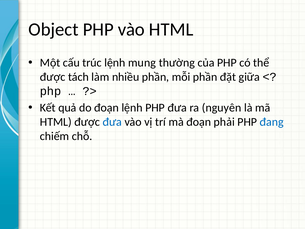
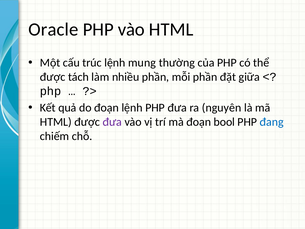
Object: Object -> Oracle
đưa at (112, 122) colour: blue -> purple
phải: phải -> bool
